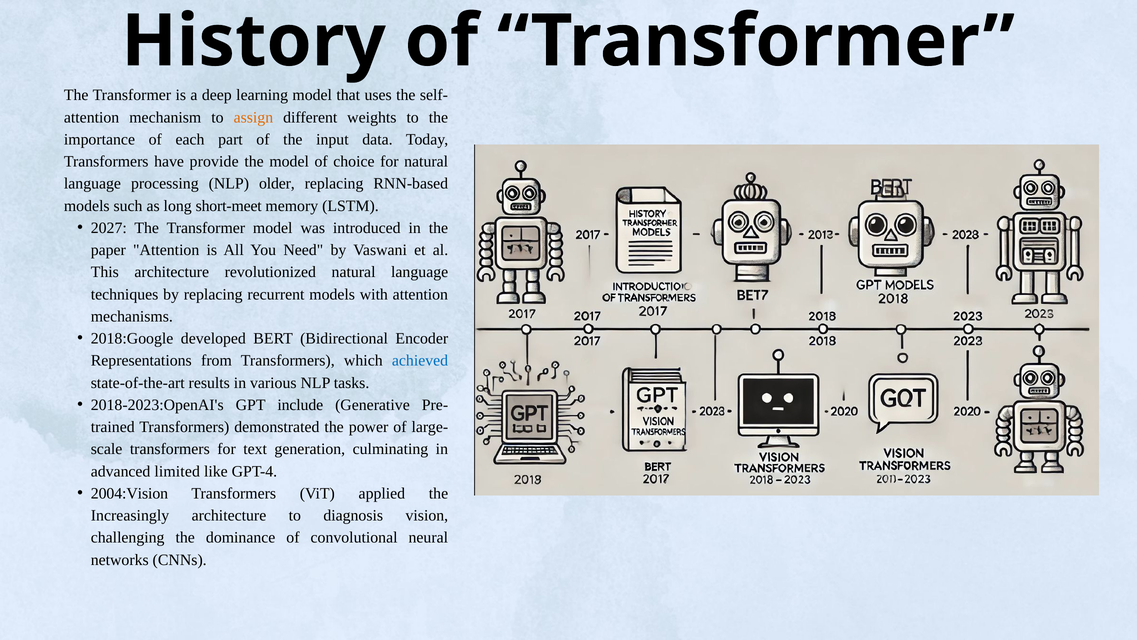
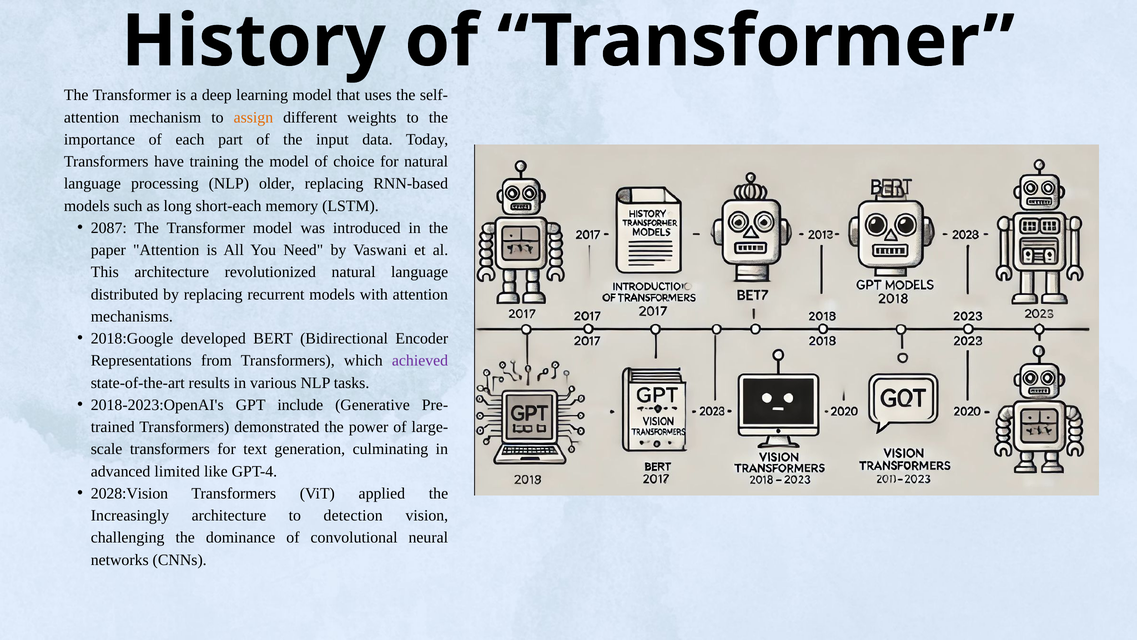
provide: provide -> training
short-meet: short-meet -> short-each
2027: 2027 -> 2087
techniques: techniques -> distributed
achieved colour: blue -> purple
2004:Vision: 2004:Vision -> 2028:Vision
diagnosis: diagnosis -> detection
